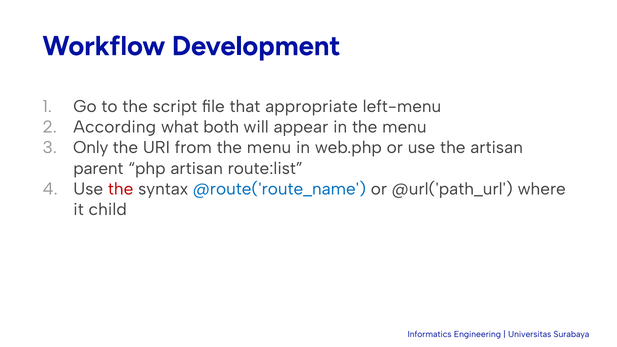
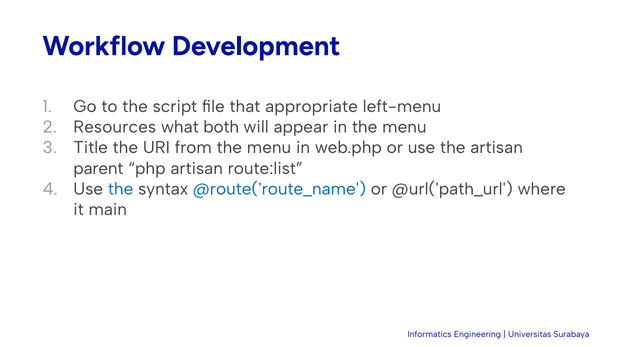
According: According -> Resources
Only: Only -> Title
the at (121, 189) colour: red -> blue
child: child -> main
